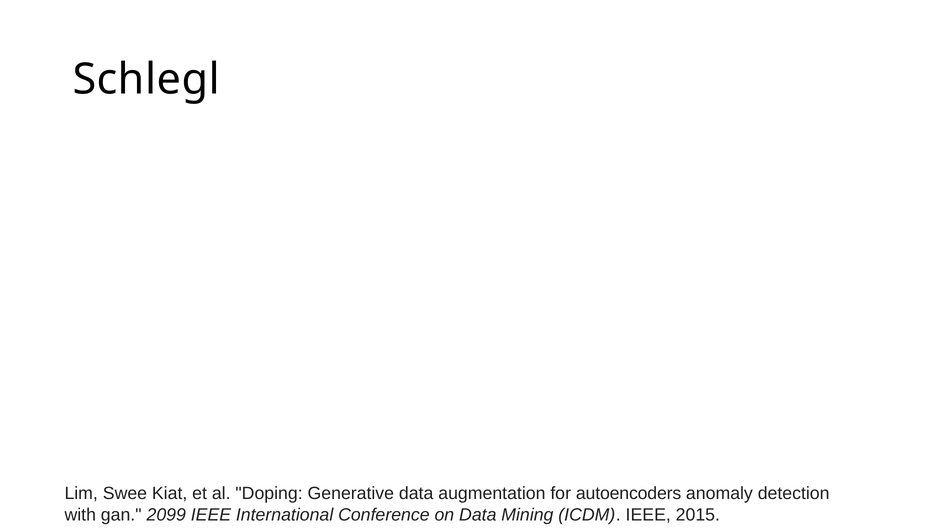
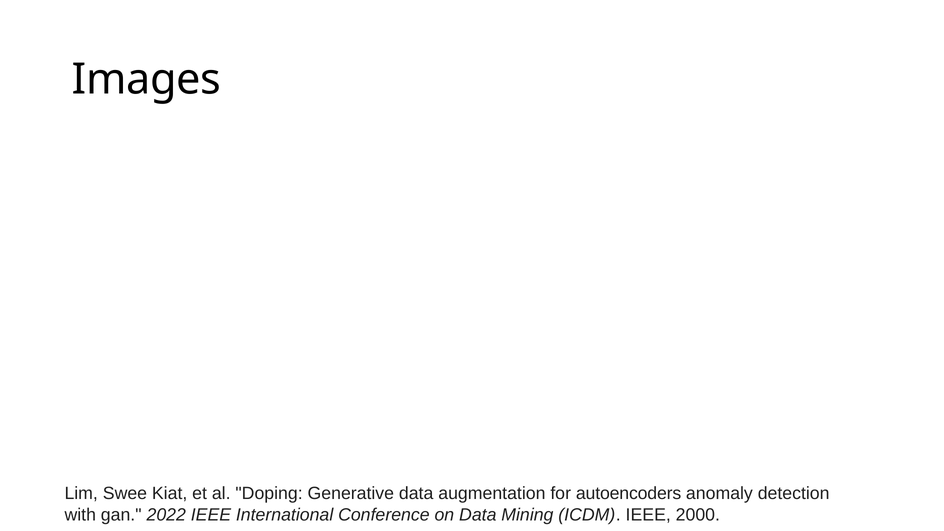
Schlegl: Schlegl -> Images
2099: 2099 -> 2022
2015: 2015 -> 2000
